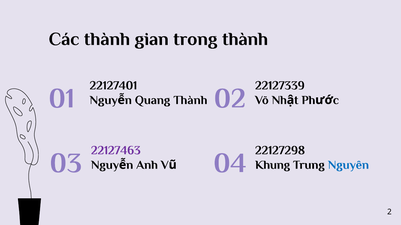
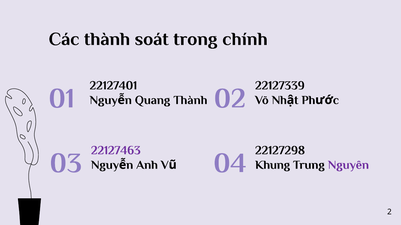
gian: gian -> soát
trong thành: thành -> chính
Nguyên colour: blue -> purple
